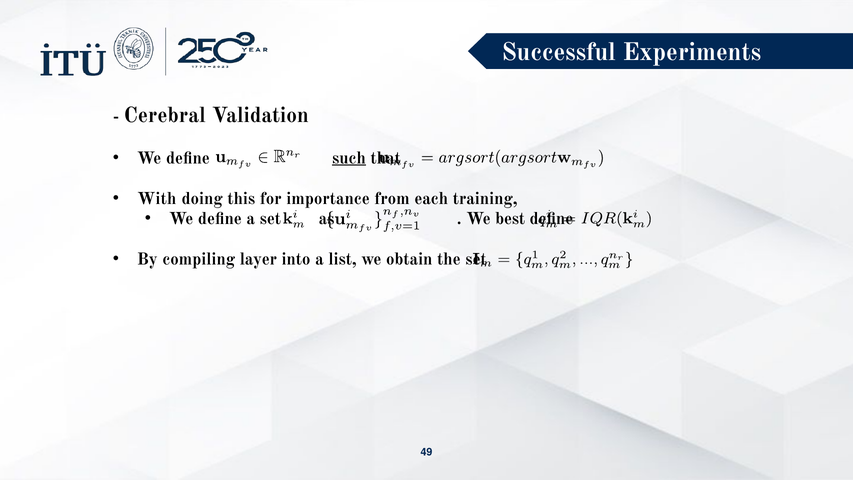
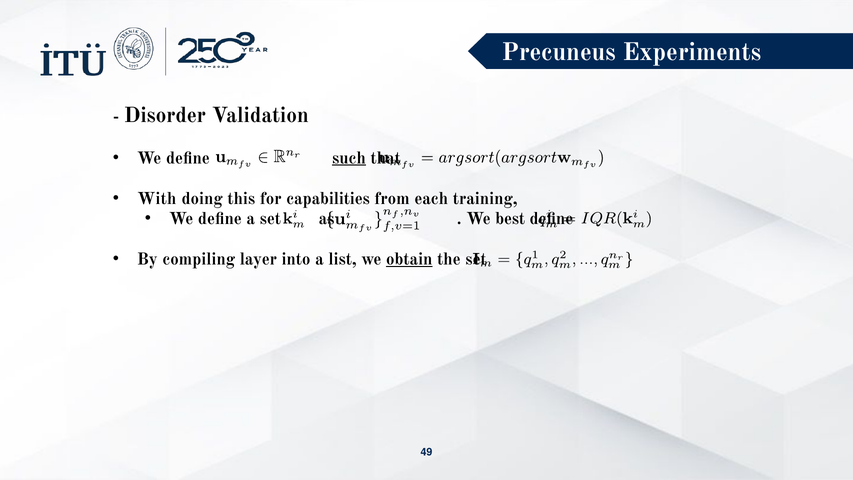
Successful: Successful -> Precuneus
Cerebral: Cerebral -> Disorder
importance: importance -> capabilities
obtain underline: none -> present
